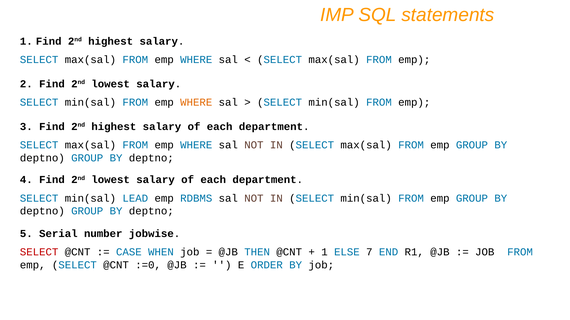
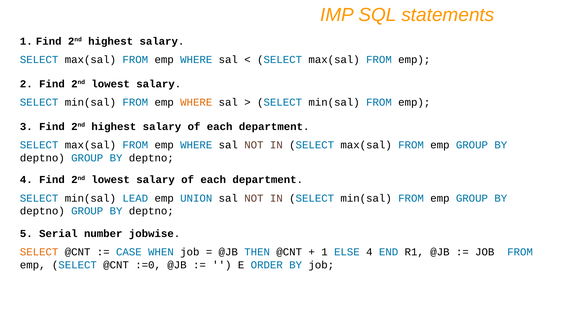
RDBMS: RDBMS -> UNION
SELECT at (39, 253) colour: red -> orange
ELSE 7: 7 -> 4
